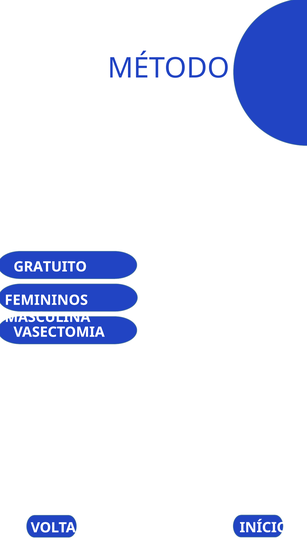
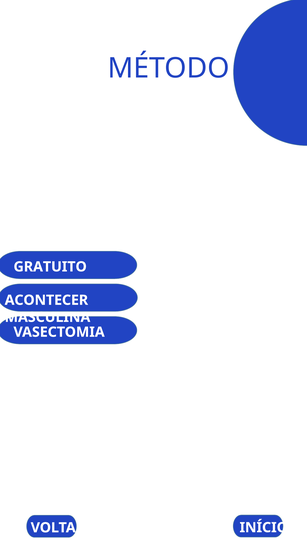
FEMININOS: FEMININOS -> ACONTECER
